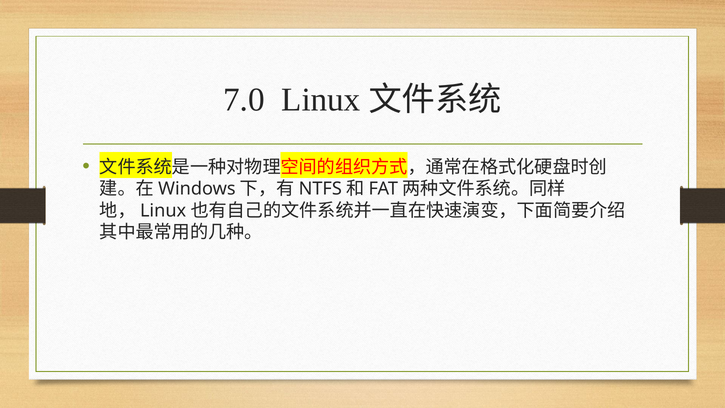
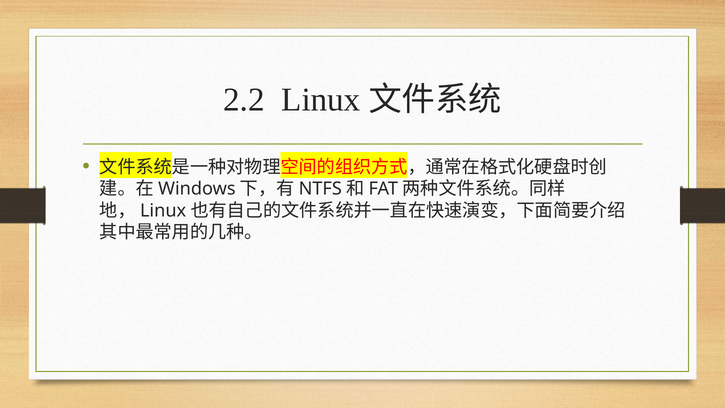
7.0: 7.0 -> 2.2
